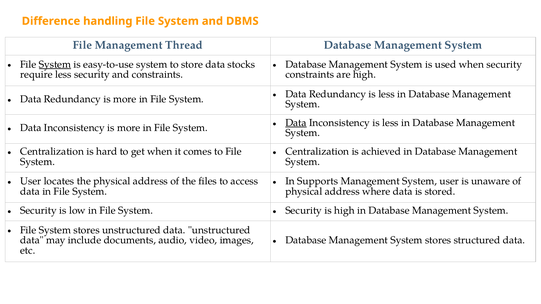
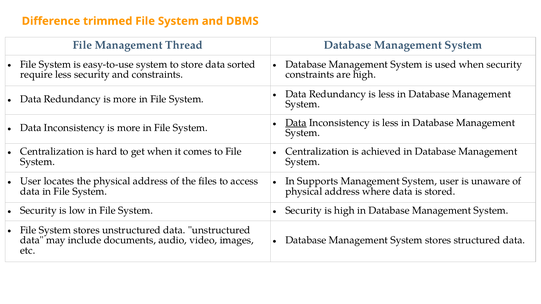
handling: handling -> trimmed
System at (55, 64) underline: present -> none
stocks: stocks -> sorted
